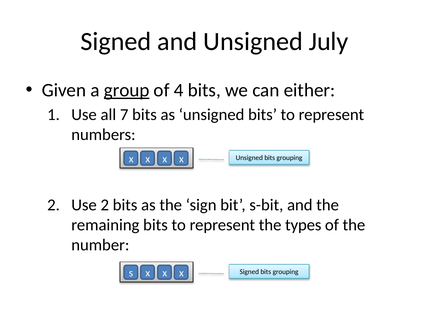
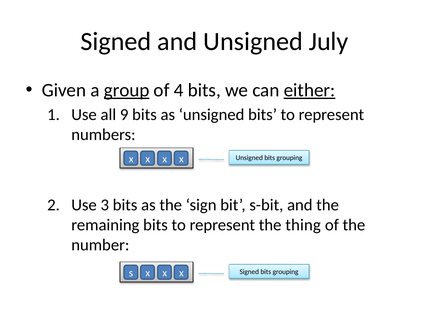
either underline: none -> present
7: 7 -> 9
Use 2: 2 -> 3
types: types -> thing
